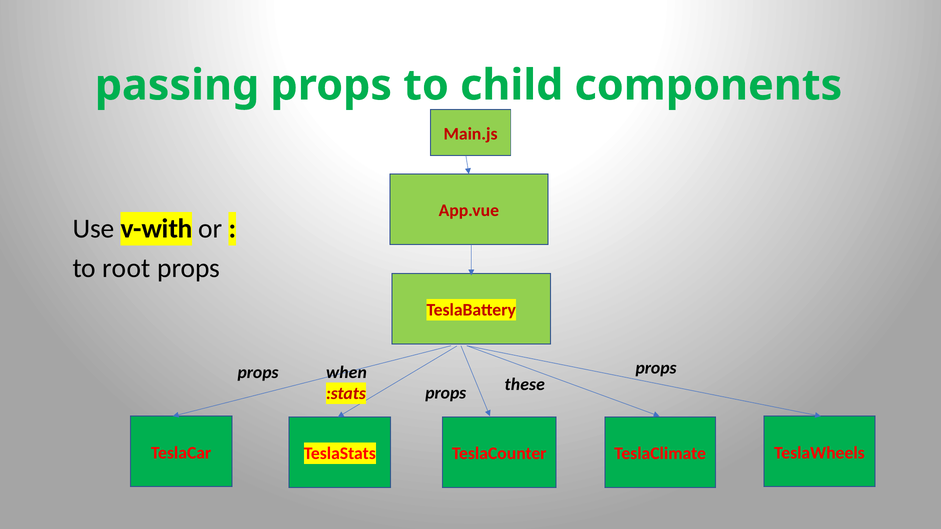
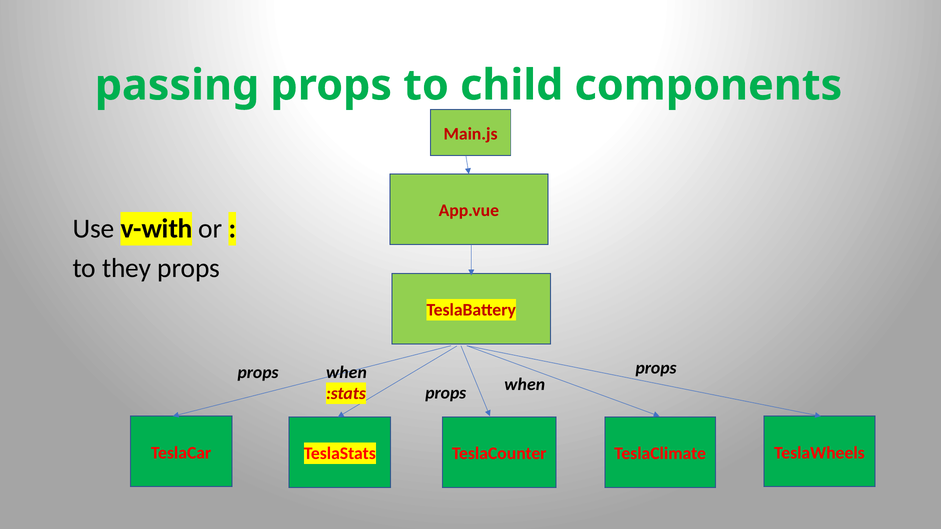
root: root -> they
:stats props these: these -> when
